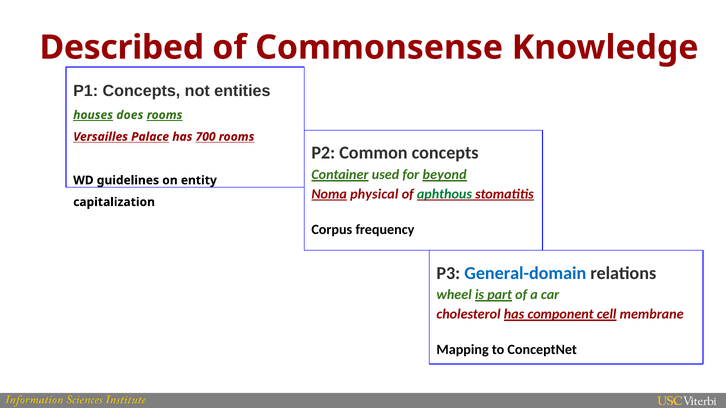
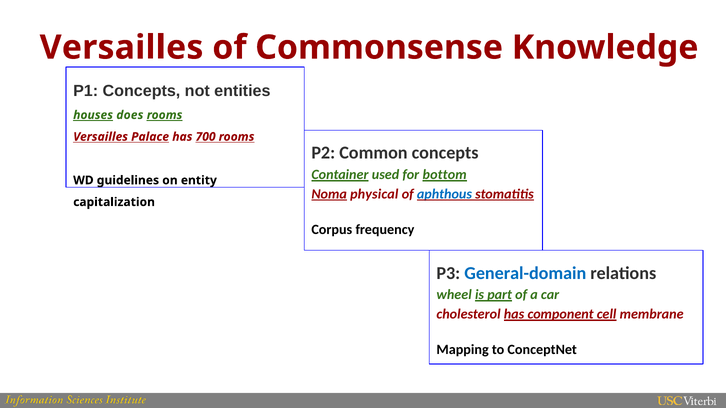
Described at (122, 48): Described -> Versailles
beyond: beyond -> bottom
aphthous colour: green -> blue
